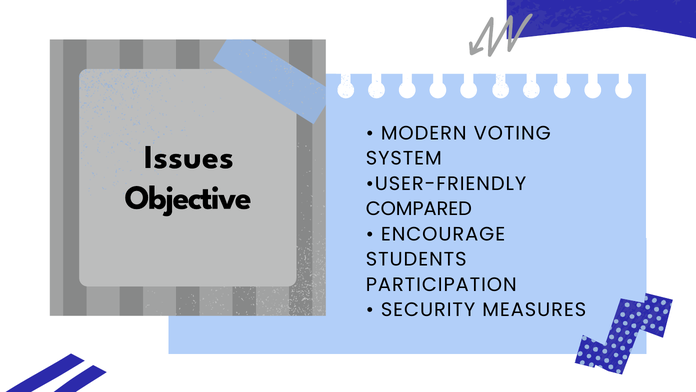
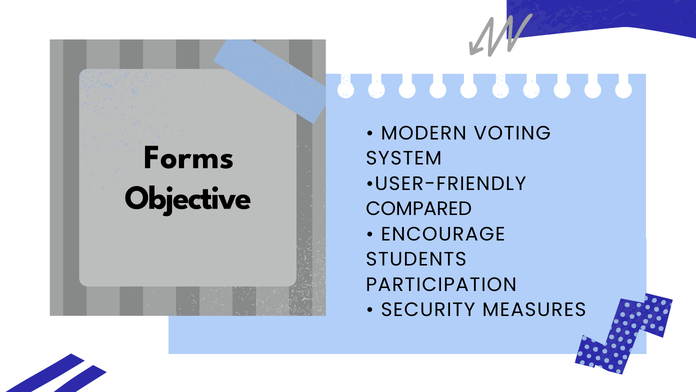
Issues: Issues -> Forms
